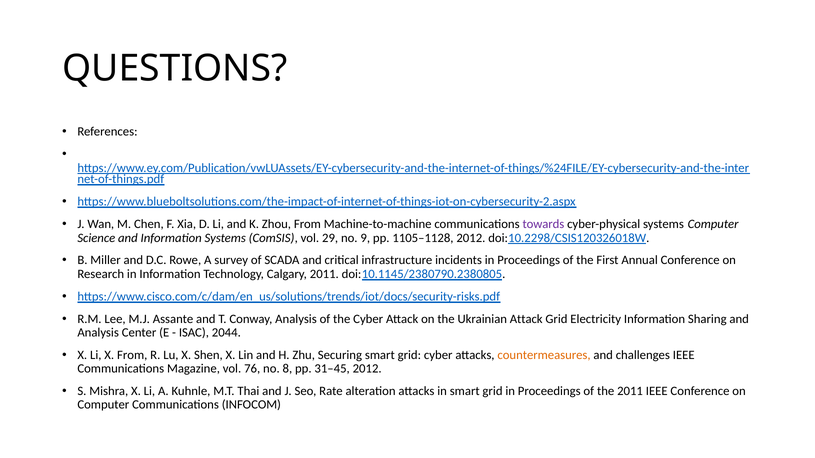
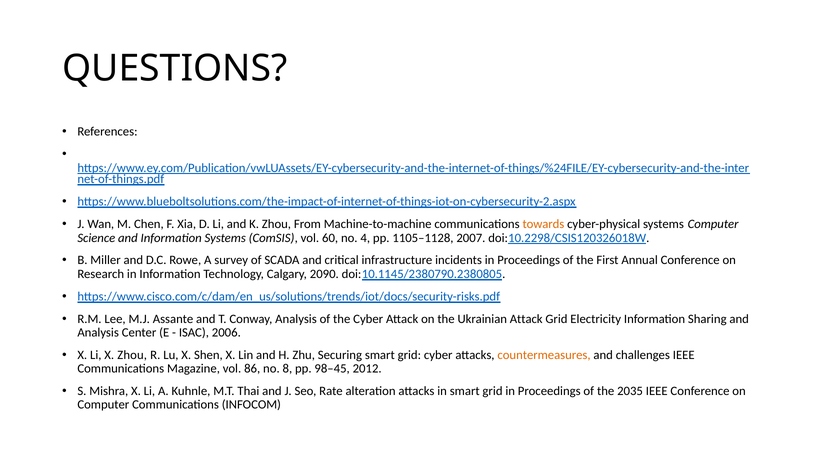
towards colour: purple -> orange
29: 29 -> 60
9: 9 -> 4
1105–1128 2012: 2012 -> 2007
Calgary 2011: 2011 -> 2090
2044: 2044 -> 2006
X From: From -> Zhou
76: 76 -> 86
31–45: 31–45 -> 98–45
the 2011: 2011 -> 2035
